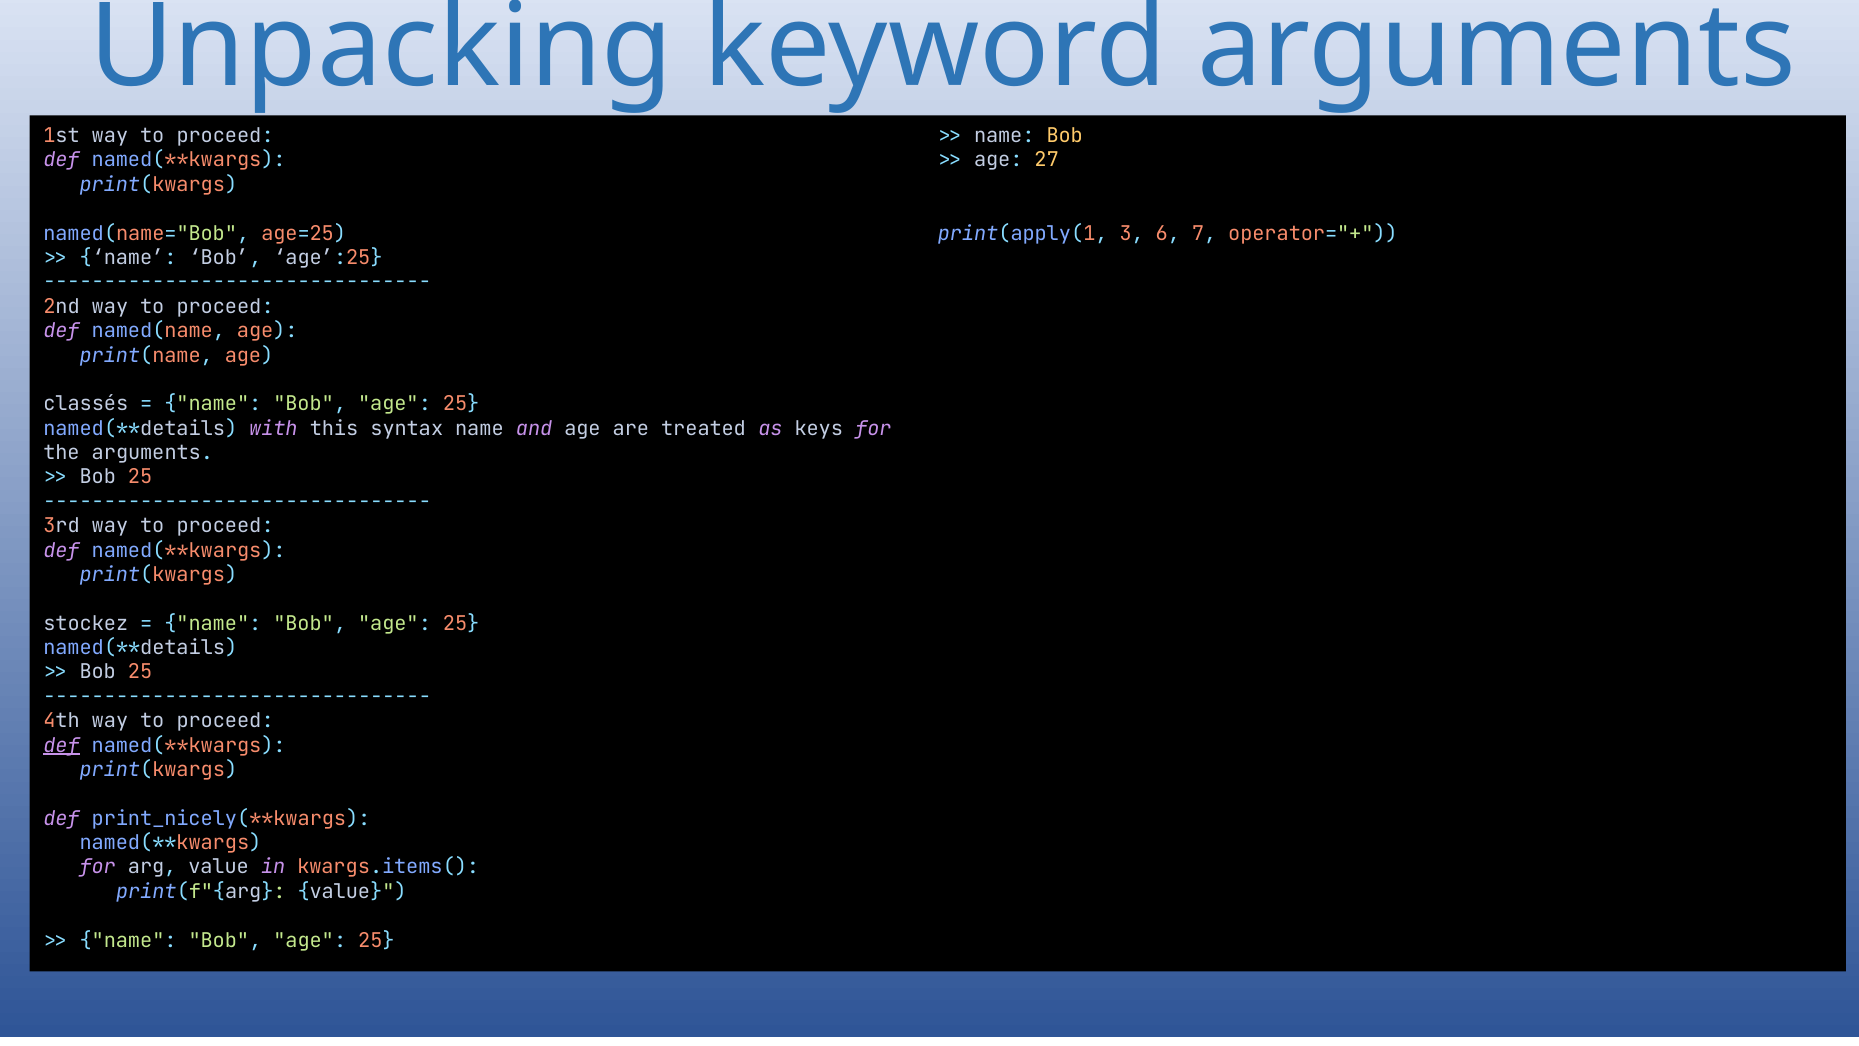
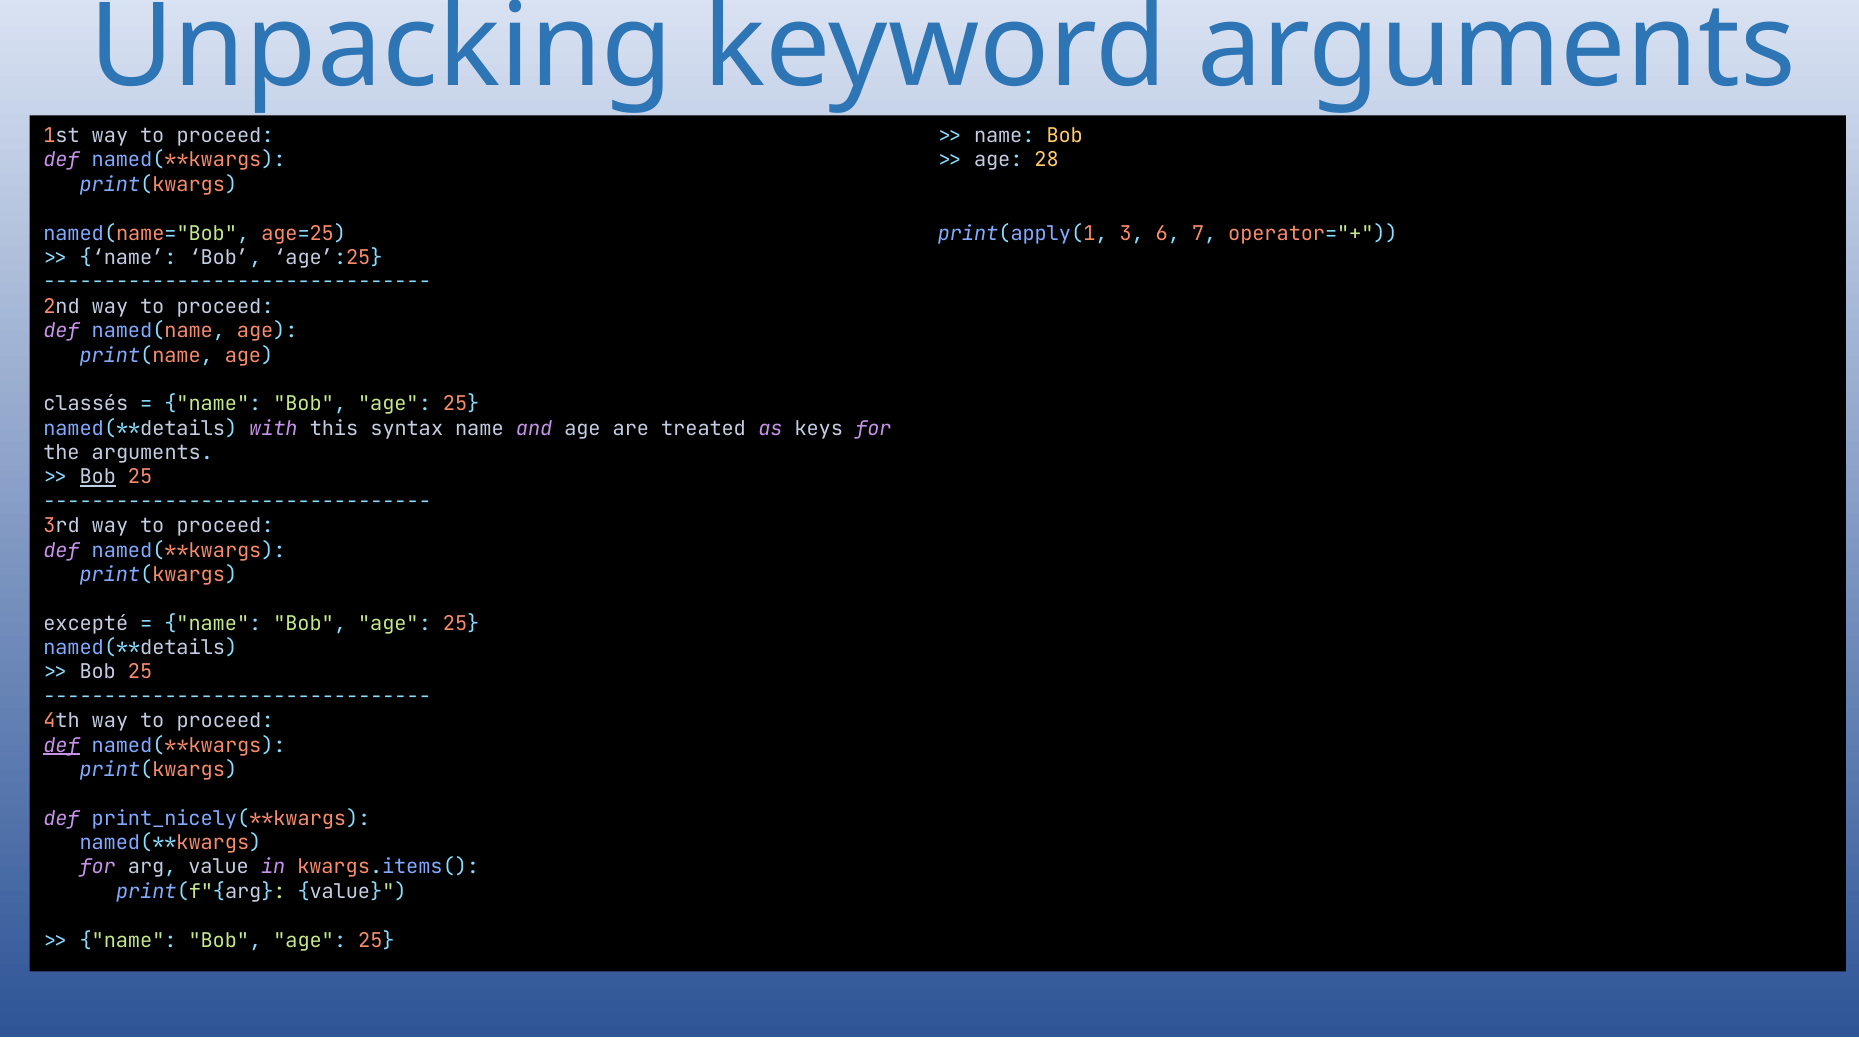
27: 27 -> 28
Bob at (98, 477) underline: none -> present
stockez: stockez -> excepté
